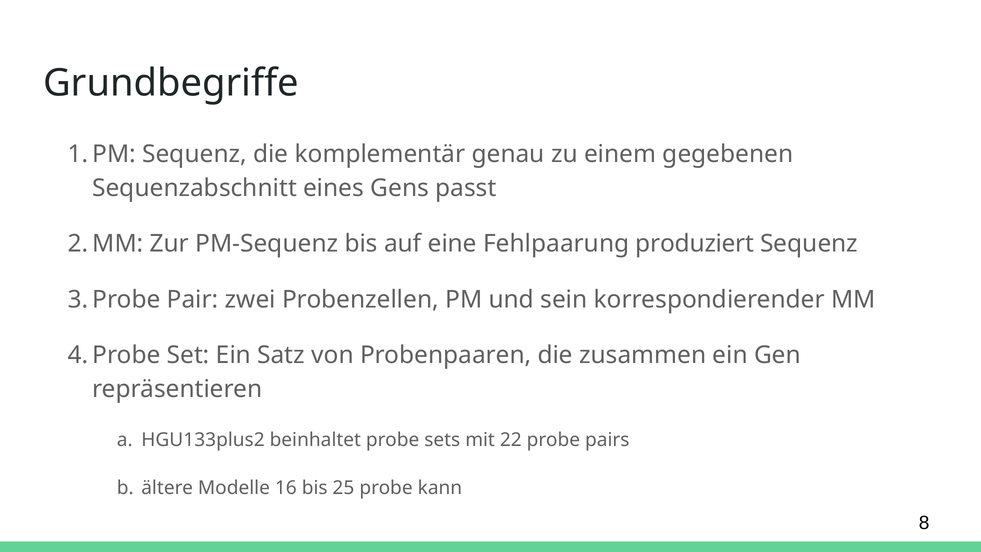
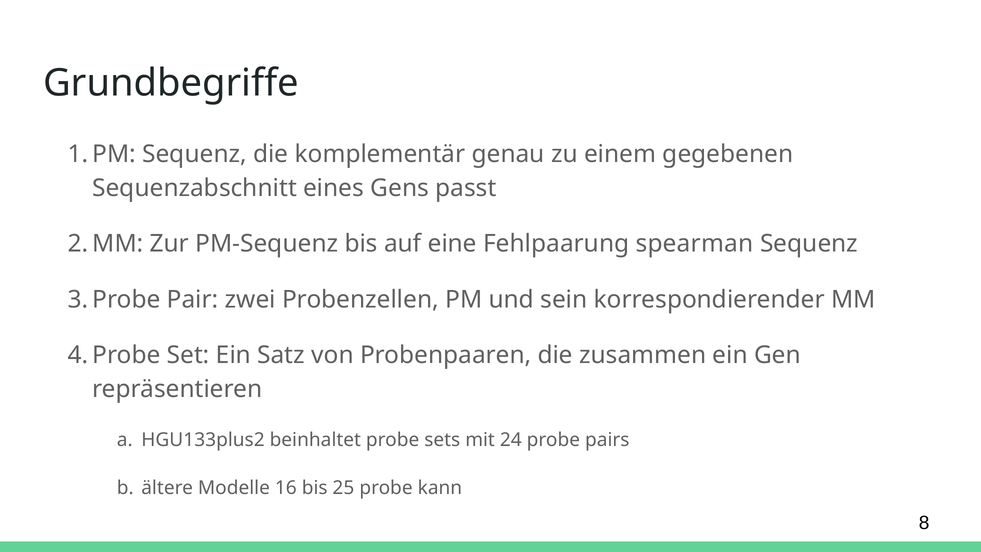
produziert: produziert -> spearman
22: 22 -> 24
